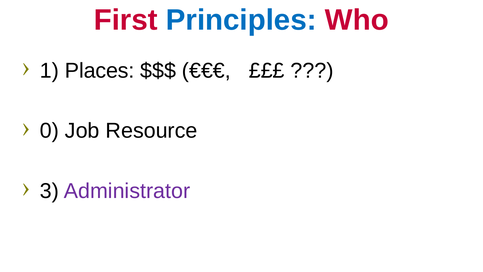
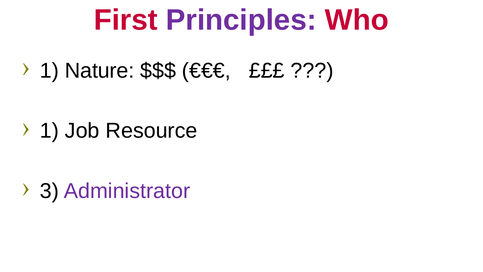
Principles colour: blue -> purple
Places: Places -> Nature
0 at (50, 131): 0 -> 1
